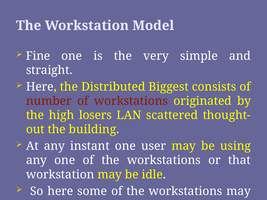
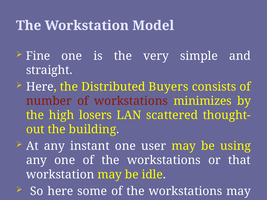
Biggest: Biggest -> Buyers
originated: originated -> minimizes
